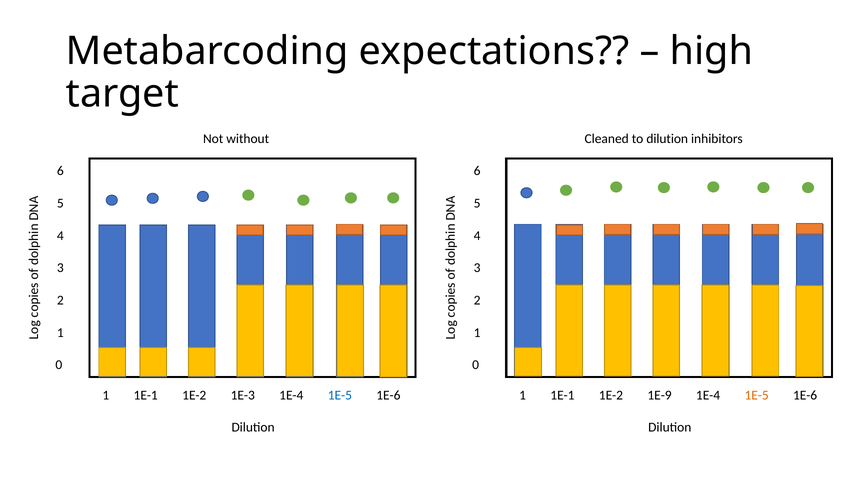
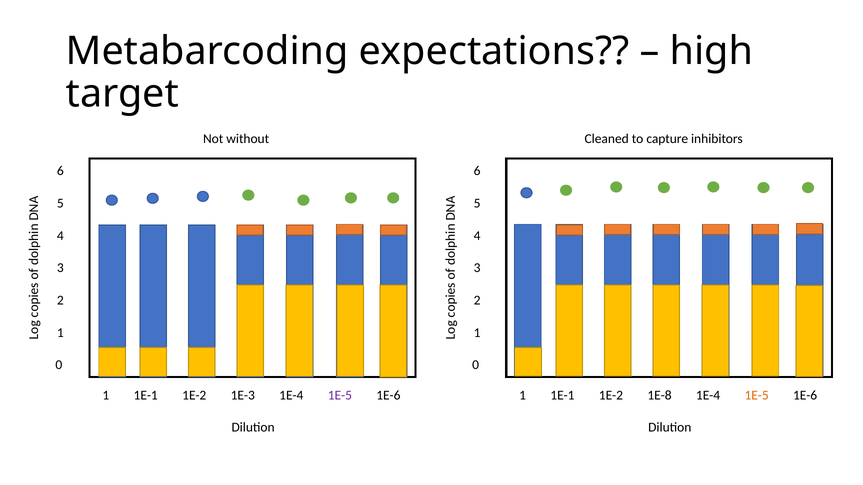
to dilution: dilution -> capture
1E-5 at (340, 395) colour: blue -> purple
1E-9: 1E-9 -> 1E-8
